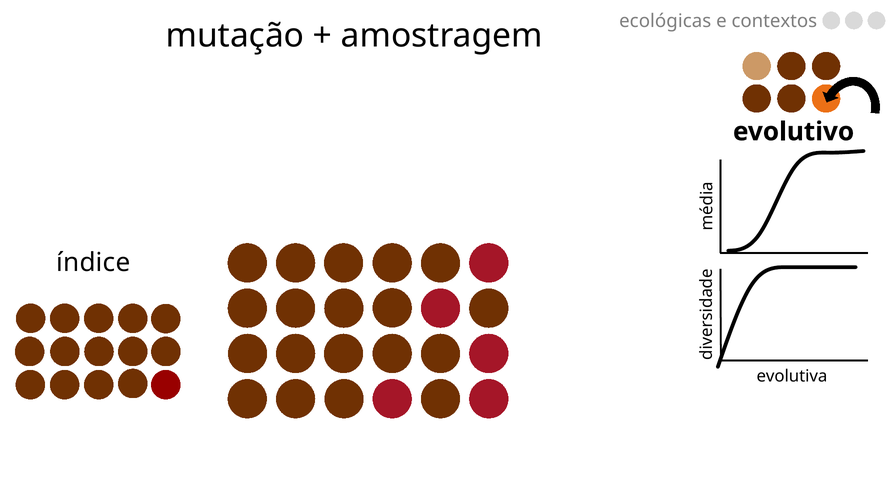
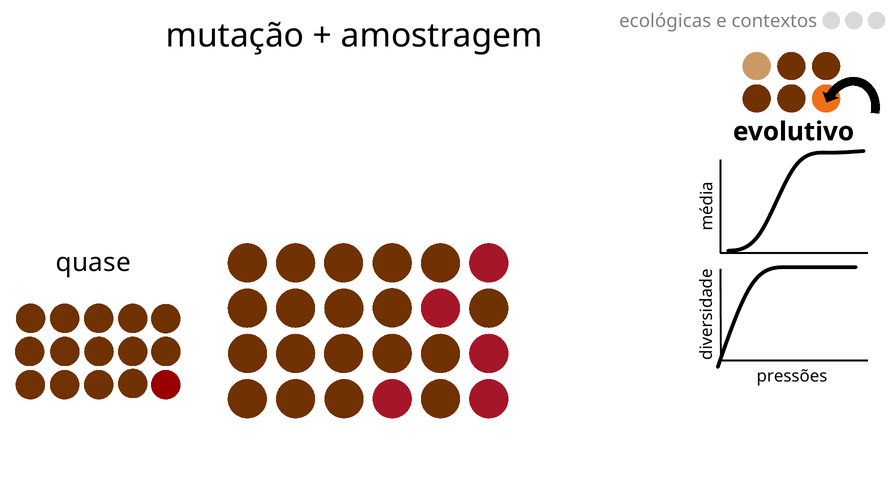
índice: índice -> quase
evolutiva: evolutiva -> pressões
